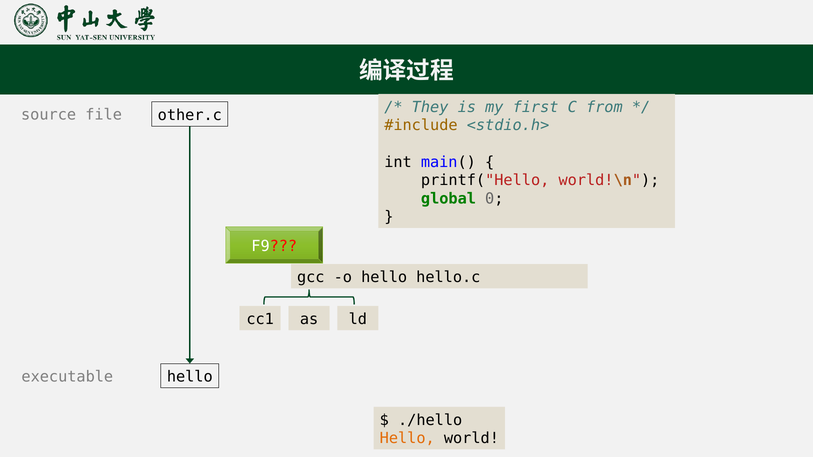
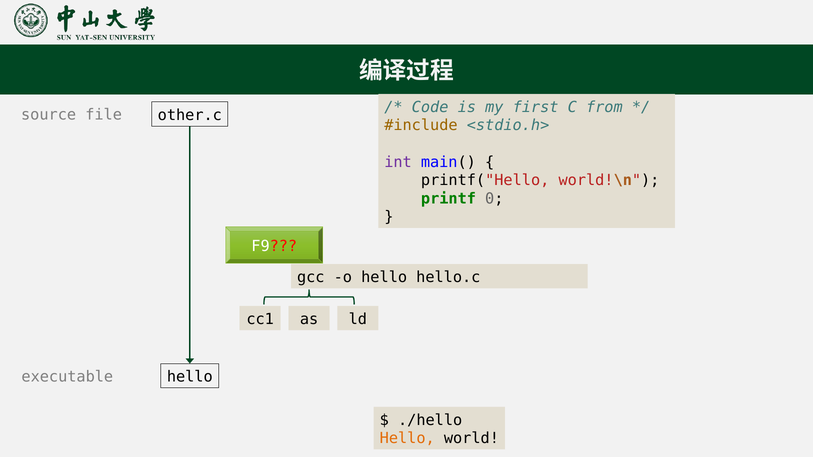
They: They -> Code
int colour: black -> purple
global: global -> printf
